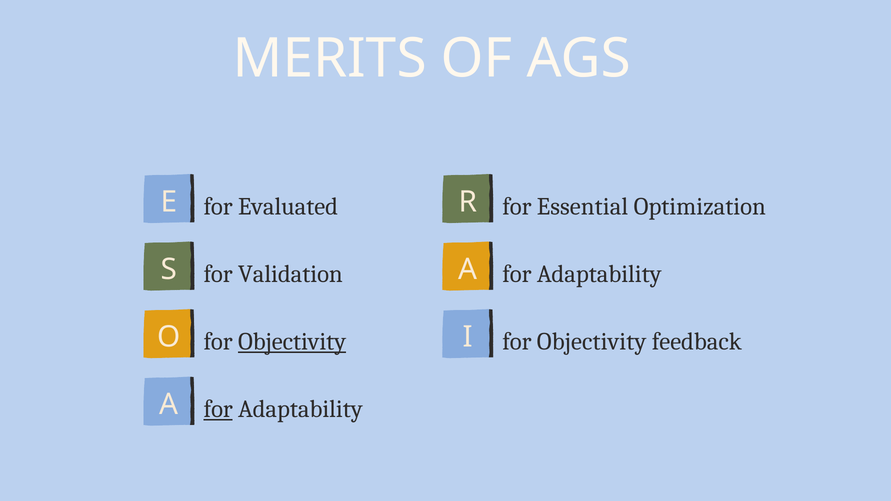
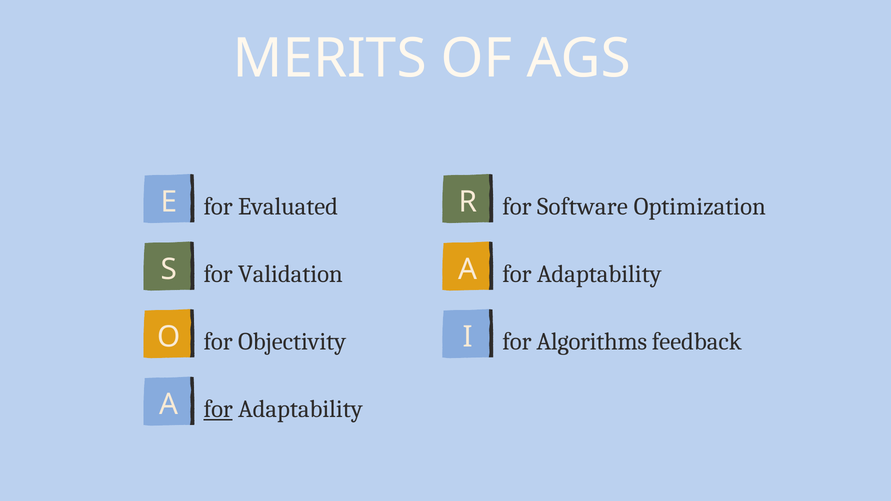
Essential: Essential -> Software
Objectivity at (292, 342) underline: present -> none
Objectivity at (592, 342): Objectivity -> Algorithms
